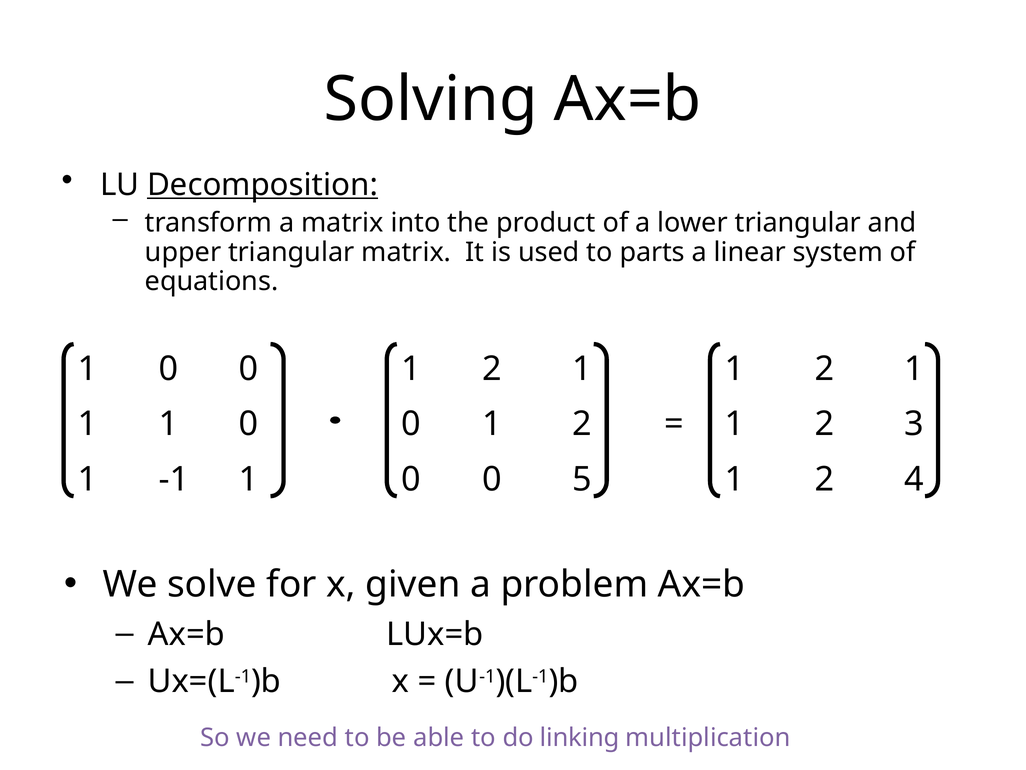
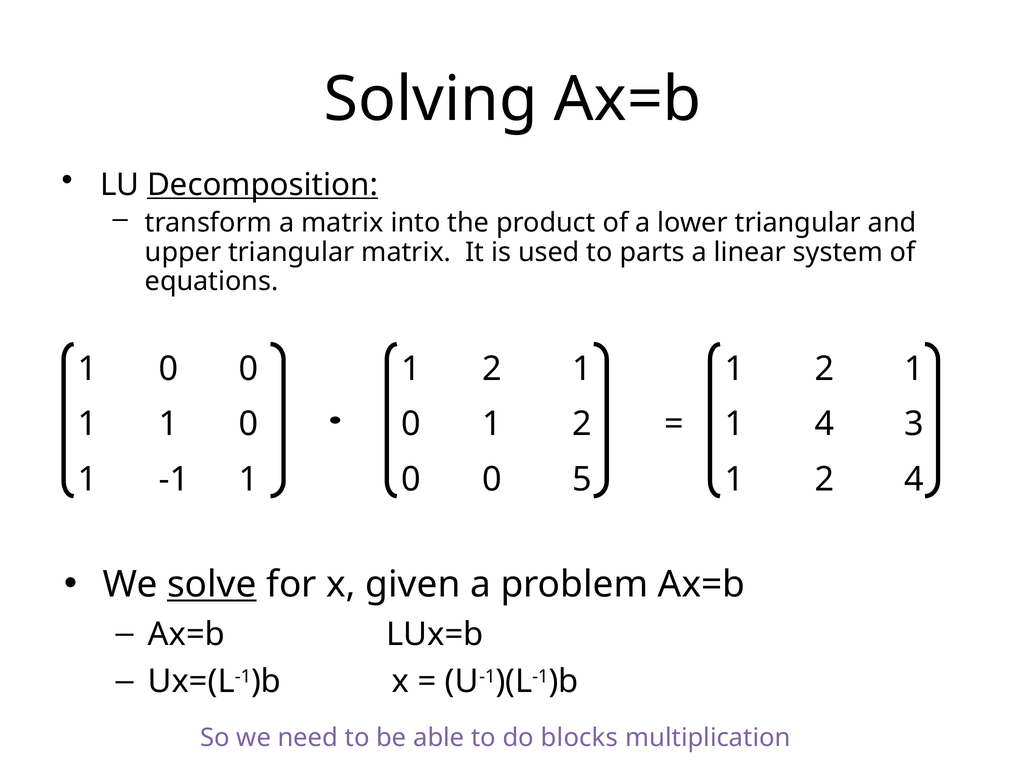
2 at (824, 424): 2 -> 4
solve underline: none -> present
linking: linking -> blocks
